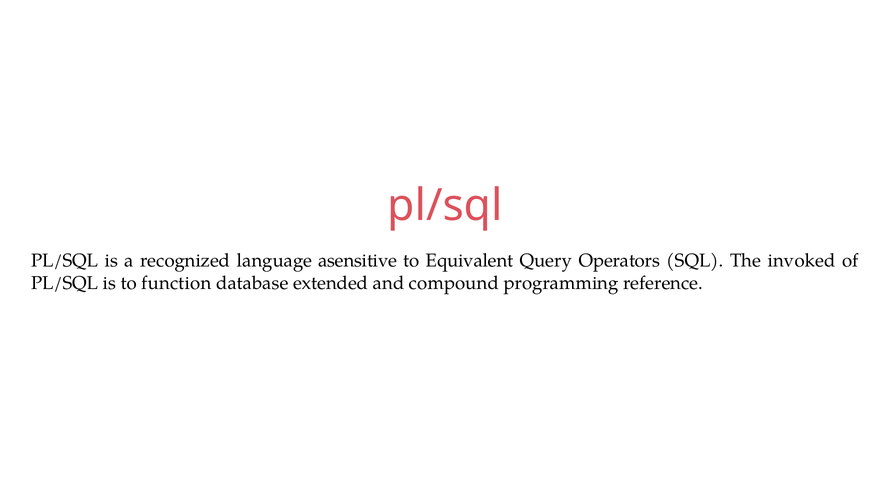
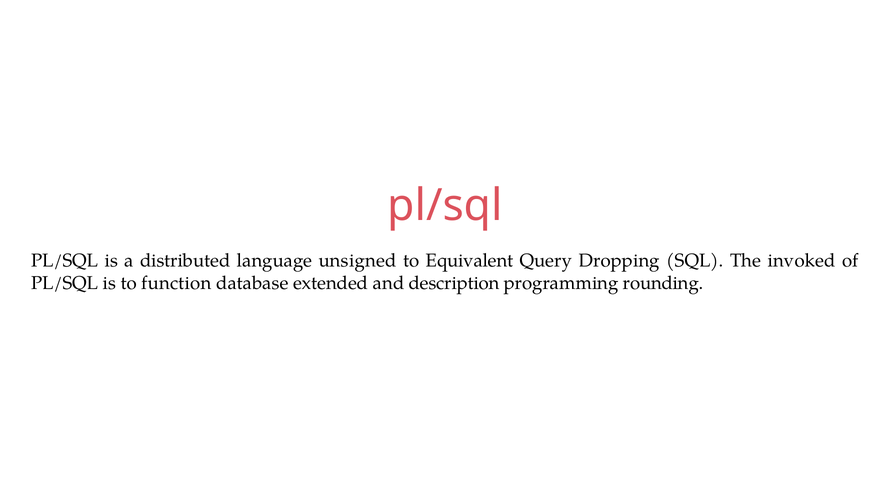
recognized: recognized -> distributed
asensitive: asensitive -> unsigned
Operators: Operators -> Dropping
compound: compound -> description
reference: reference -> rounding
